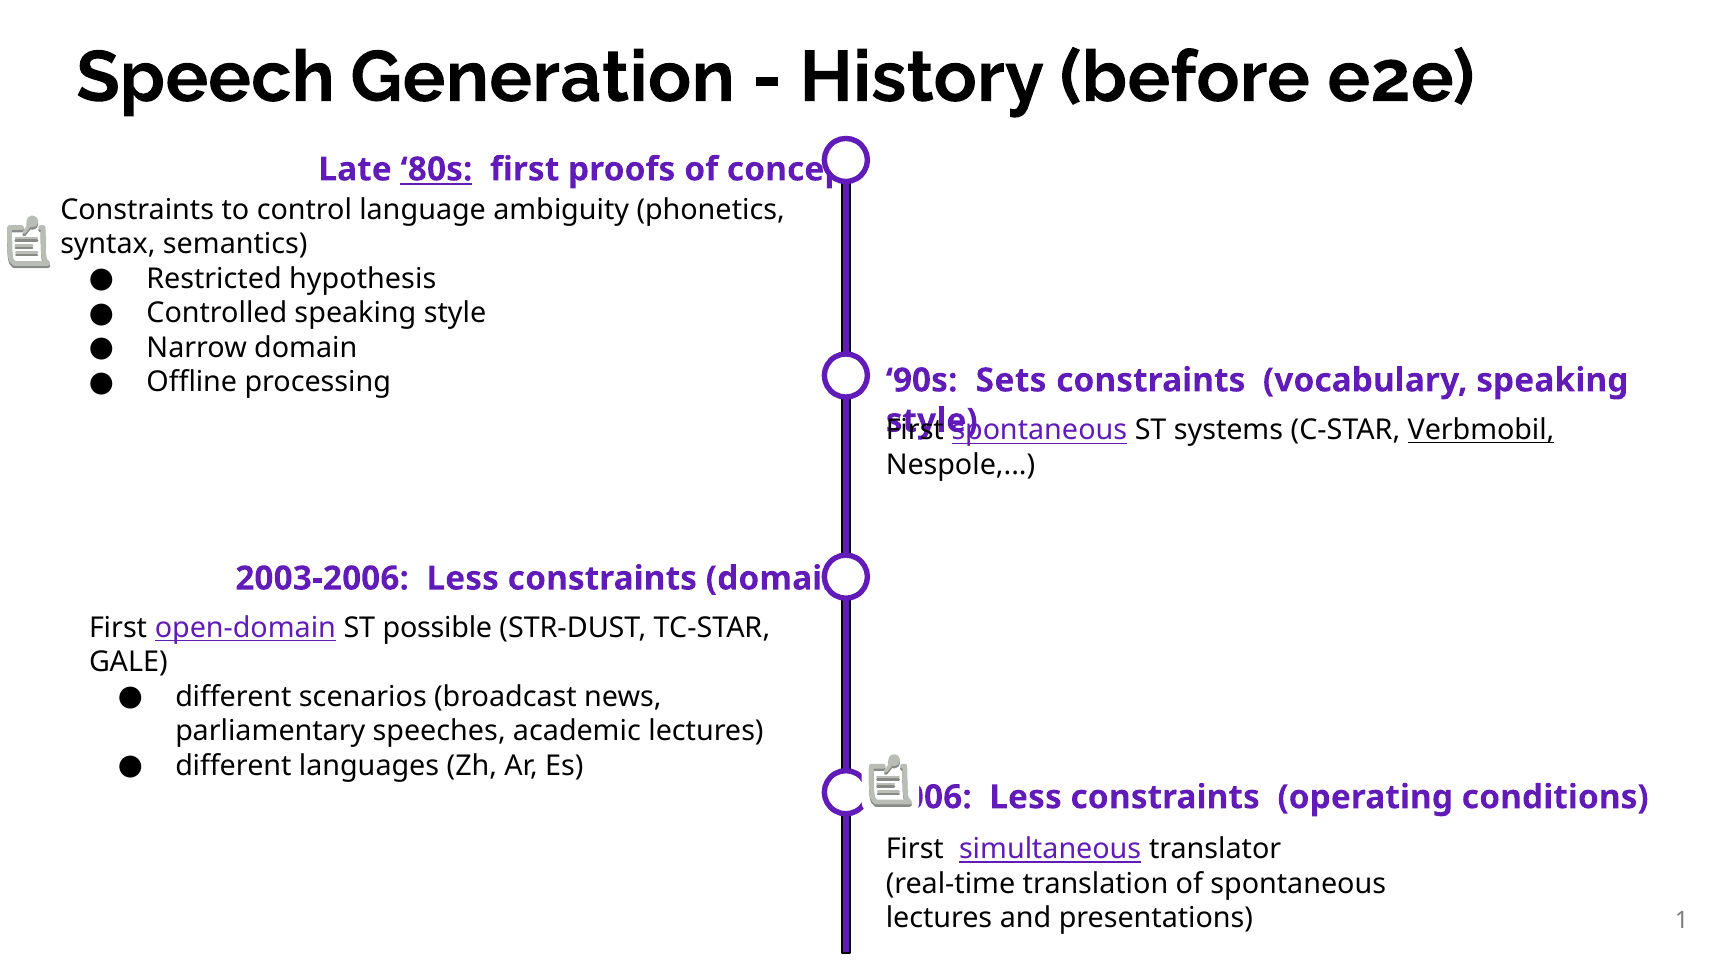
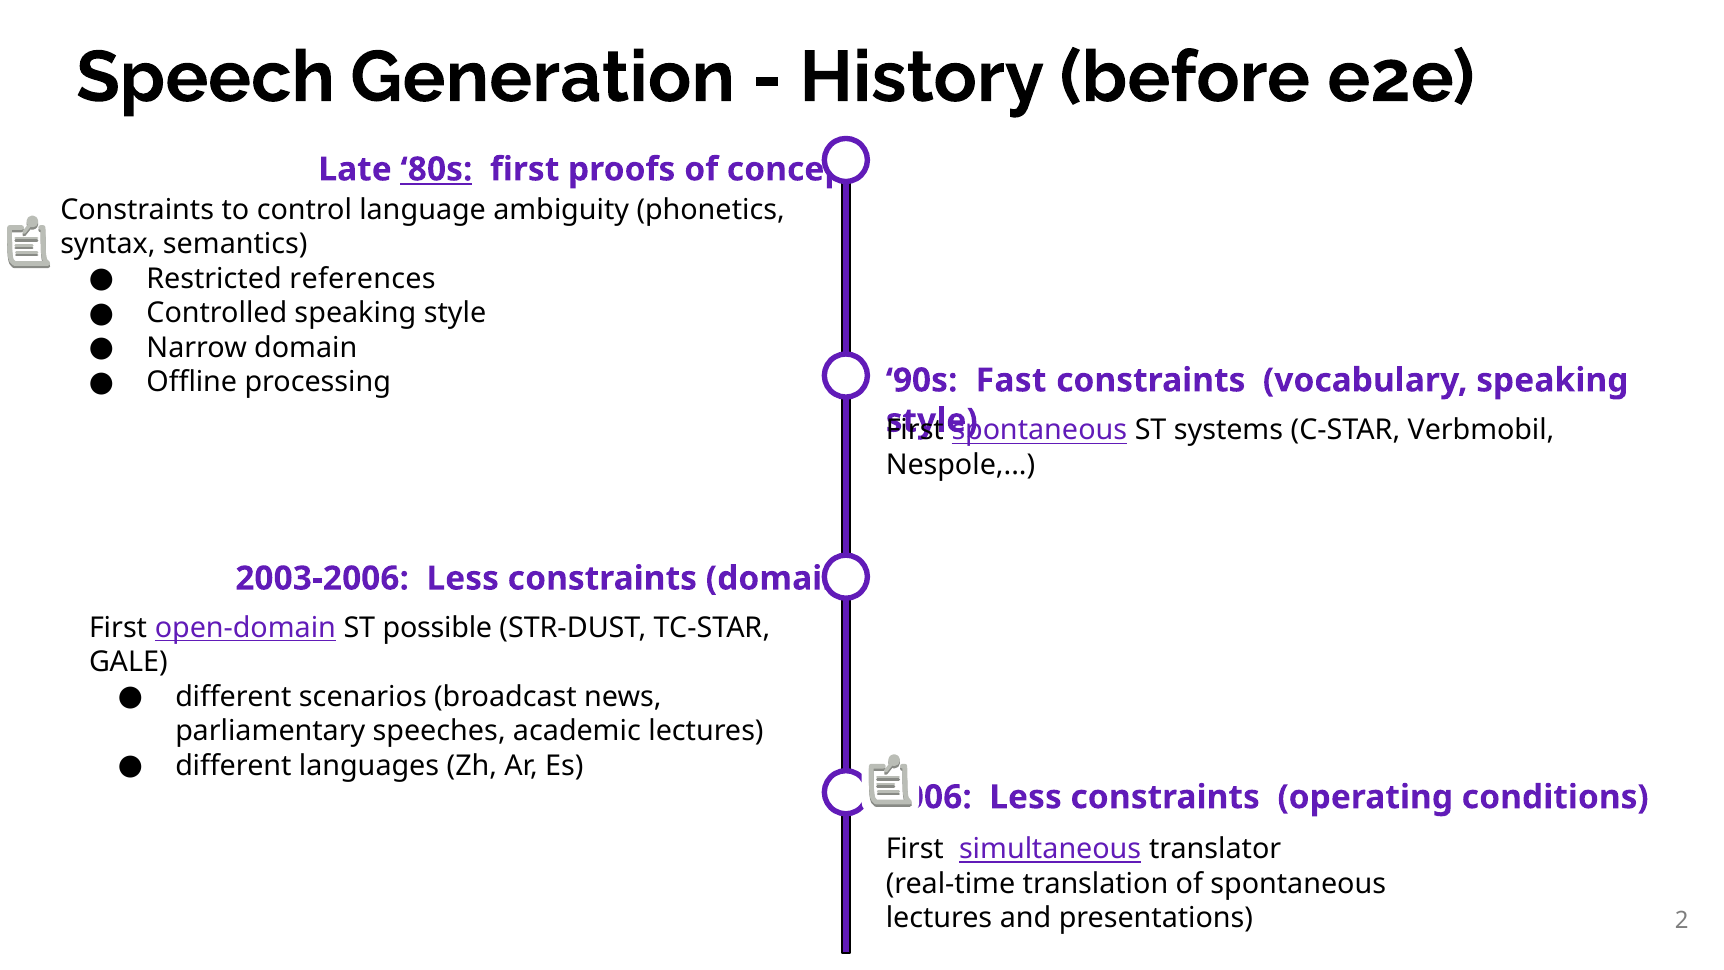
hypothesis: hypothesis -> references
Sets: Sets -> Fast
Verbmobil underline: present -> none
1: 1 -> 2
